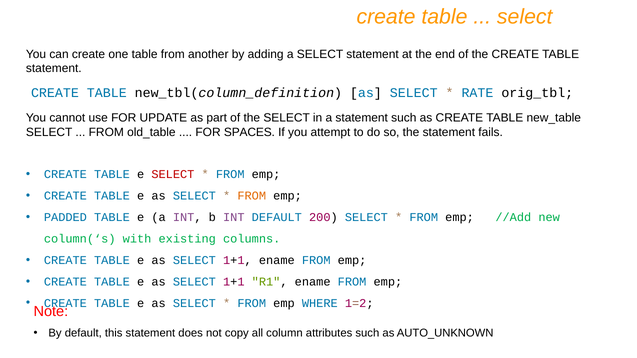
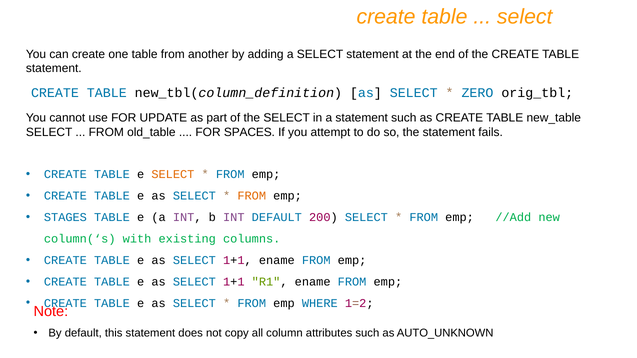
RATE: RATE -> ZERO
SELECT at (173, 174) colour: red -> orange
PADDED: PADDED -> STAGES
